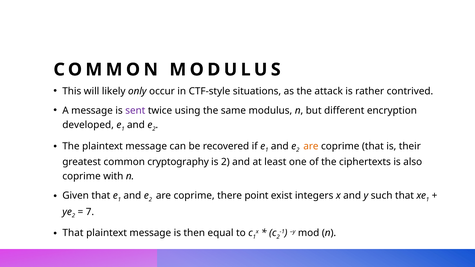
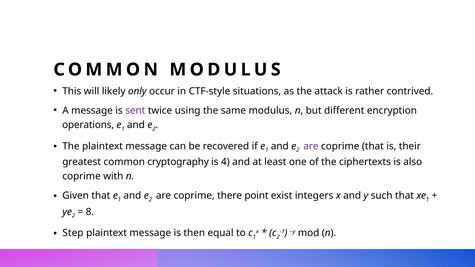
developed: developed -> operations
are at (311, 146) colour: orange -> purple
is 2: 2 -> 4
7: 7 -> 8
That at (73, 233): That -> Step
